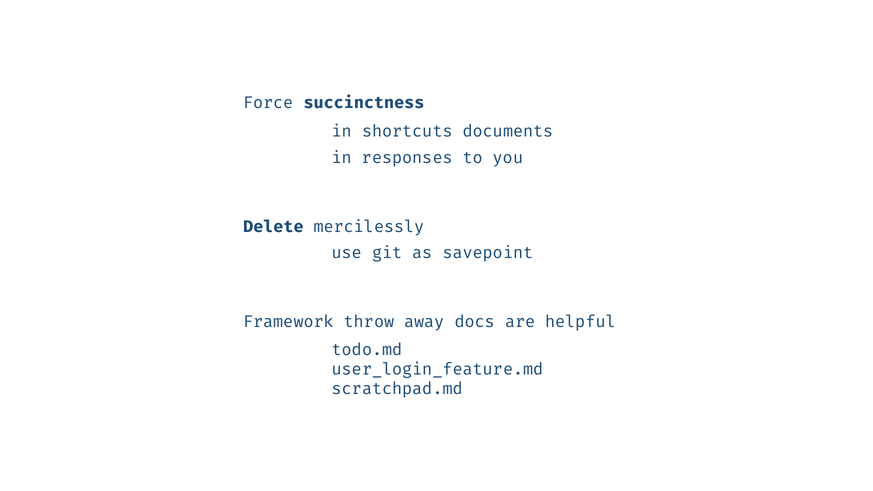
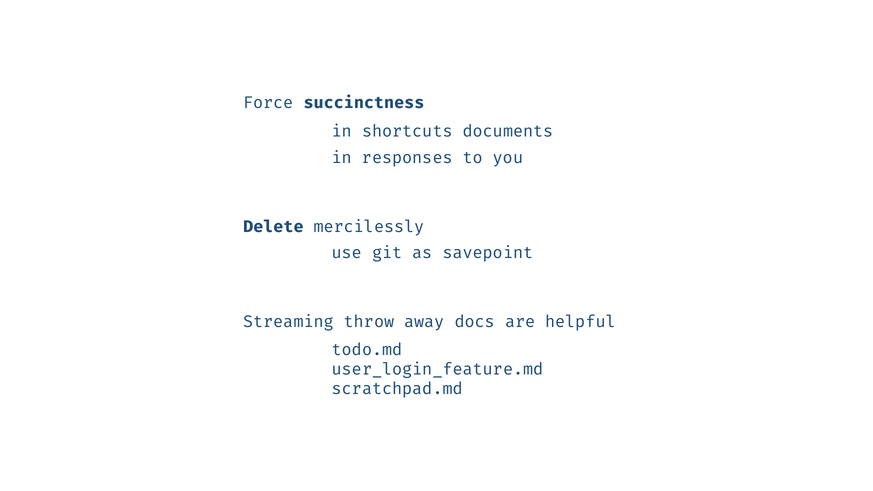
Framework: Framework -> Streaming
